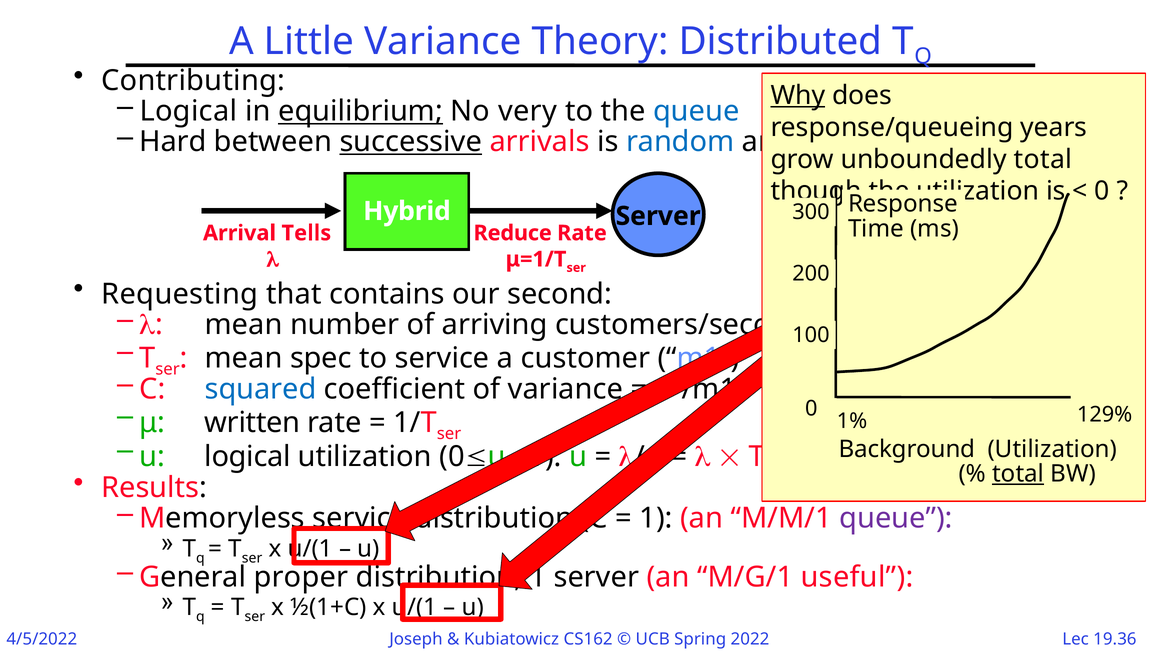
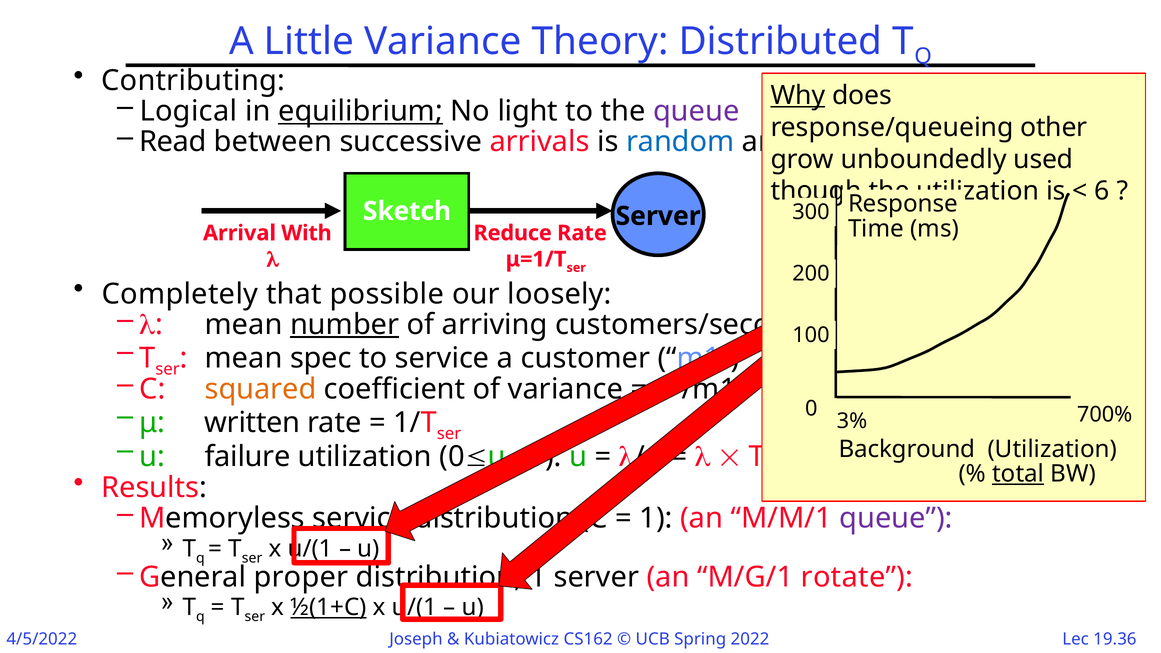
very: very -> light
queue at (696, 111) colour: blue -> purple
years: years -> other
Hard: Hard -> Read
successive underline: present -> none
unboundedly total: total -> used
0 at (1102, 191): 0 -> 6
Hybrid: Hybrid -> Sketch
Tells: Tells -> With
Requesting: Requesting -> Completely
contains: contains -> possible
second: second -> loosely
number underline: none -> present
squared colour: blue -> orange
129%: 129% -> 700%
1%: 1% -> 3%
u logical: logical -> failure
useful: useful -> rotate
½(1+C underline: none -> present
